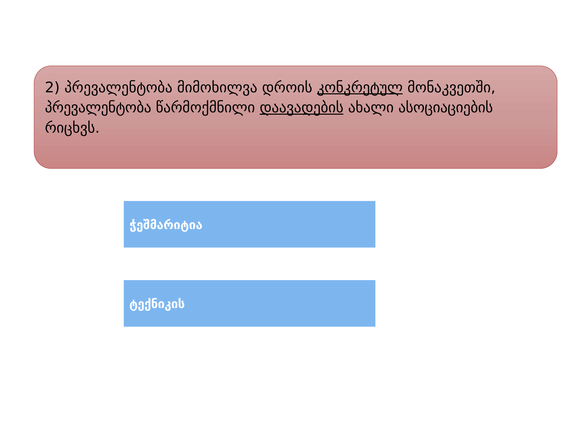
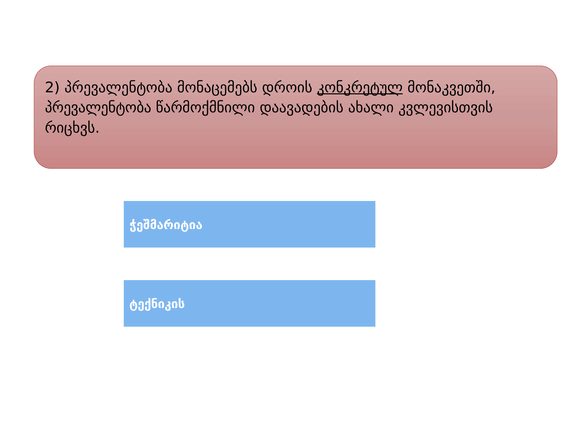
მიმოხილვა: მიმოხილვა -> მონაცემებს
დაავადების underline: present -> none
ასოციაციების: ასოციაციების -> კვლევისთვის
